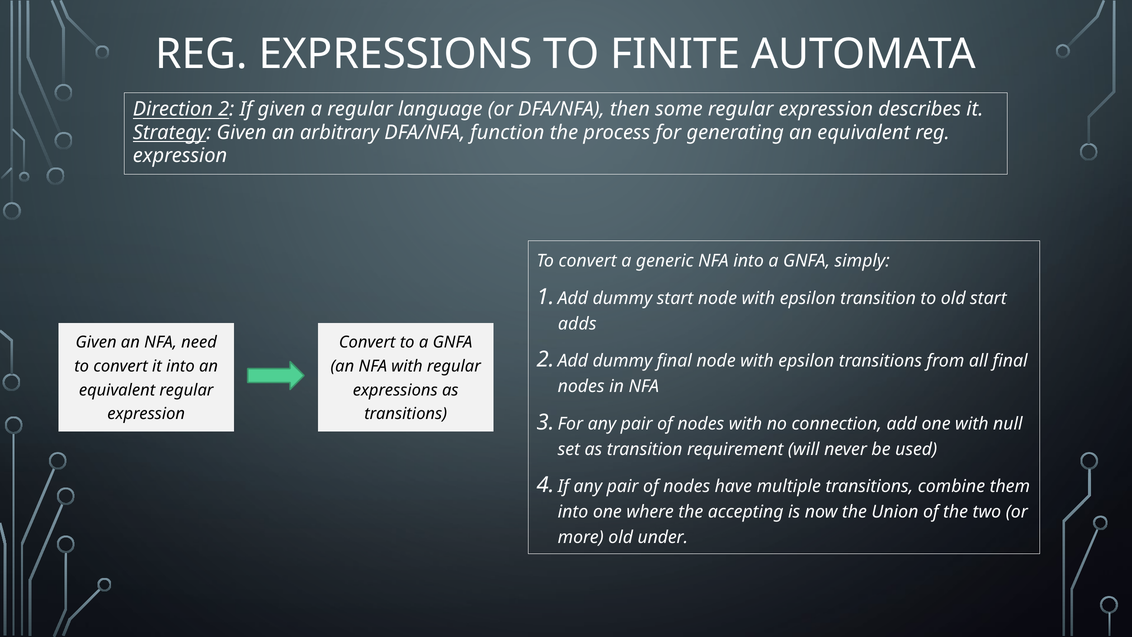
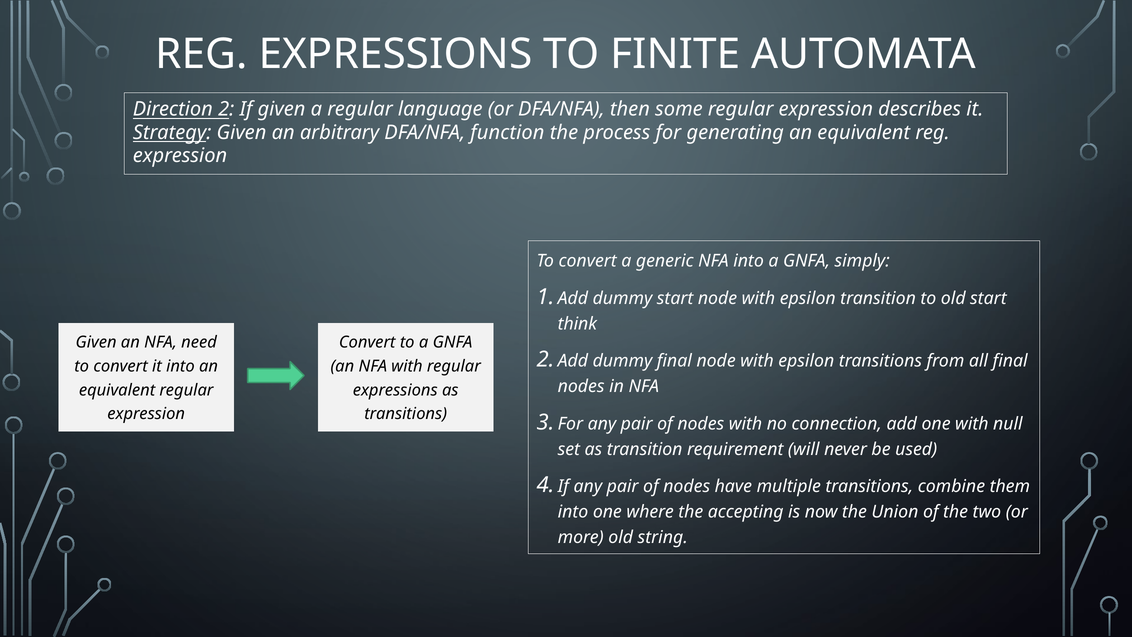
adds: adds -> think
under: under -> string
